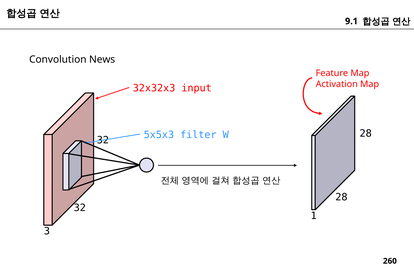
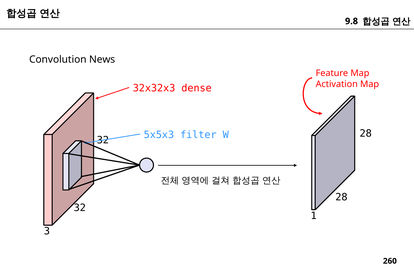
9.1: 9.1 -> 9.8
input: input -> dense
